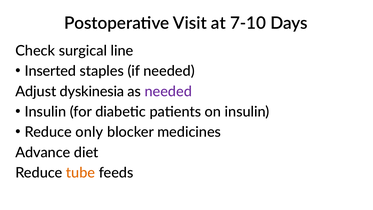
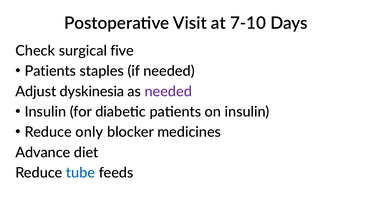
line: line -> five
Inserted at (50, 71): Inserted -> Patients
tube colour: orange -> blue
